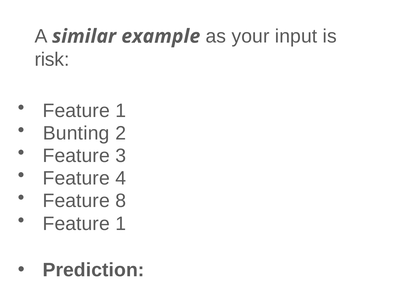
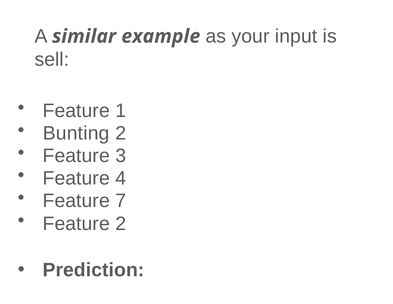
risk: risk -> sell
8: 8 -> 7
1 at (121, 223): 1 -> 2
